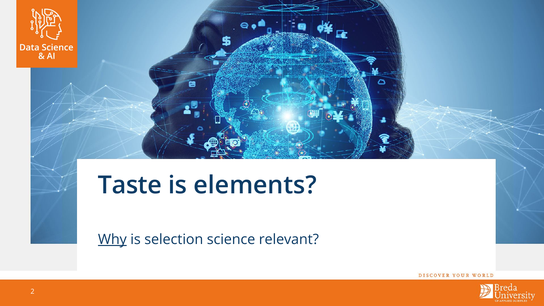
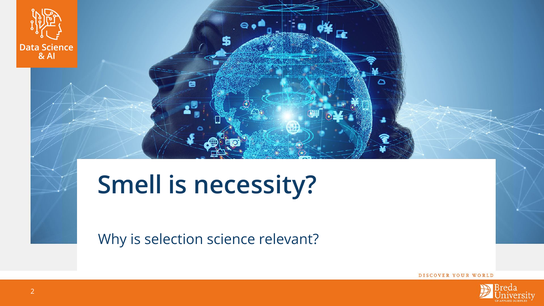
Taste: Taste -> Smell
elements: elements -> necessity
Why underline: present -> none
